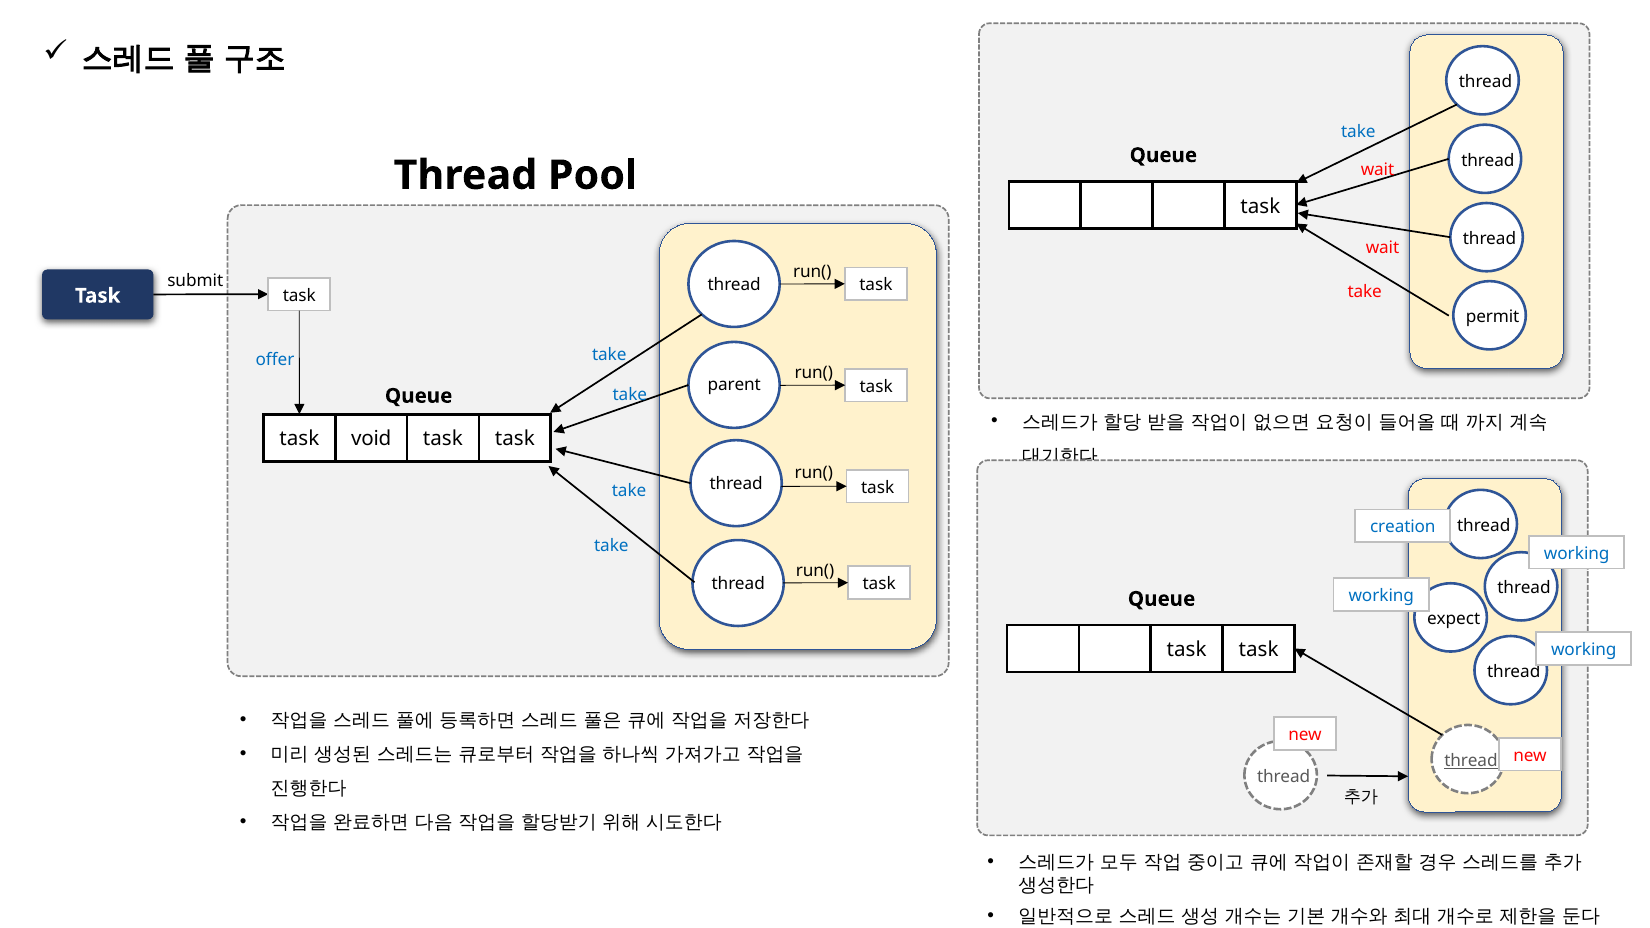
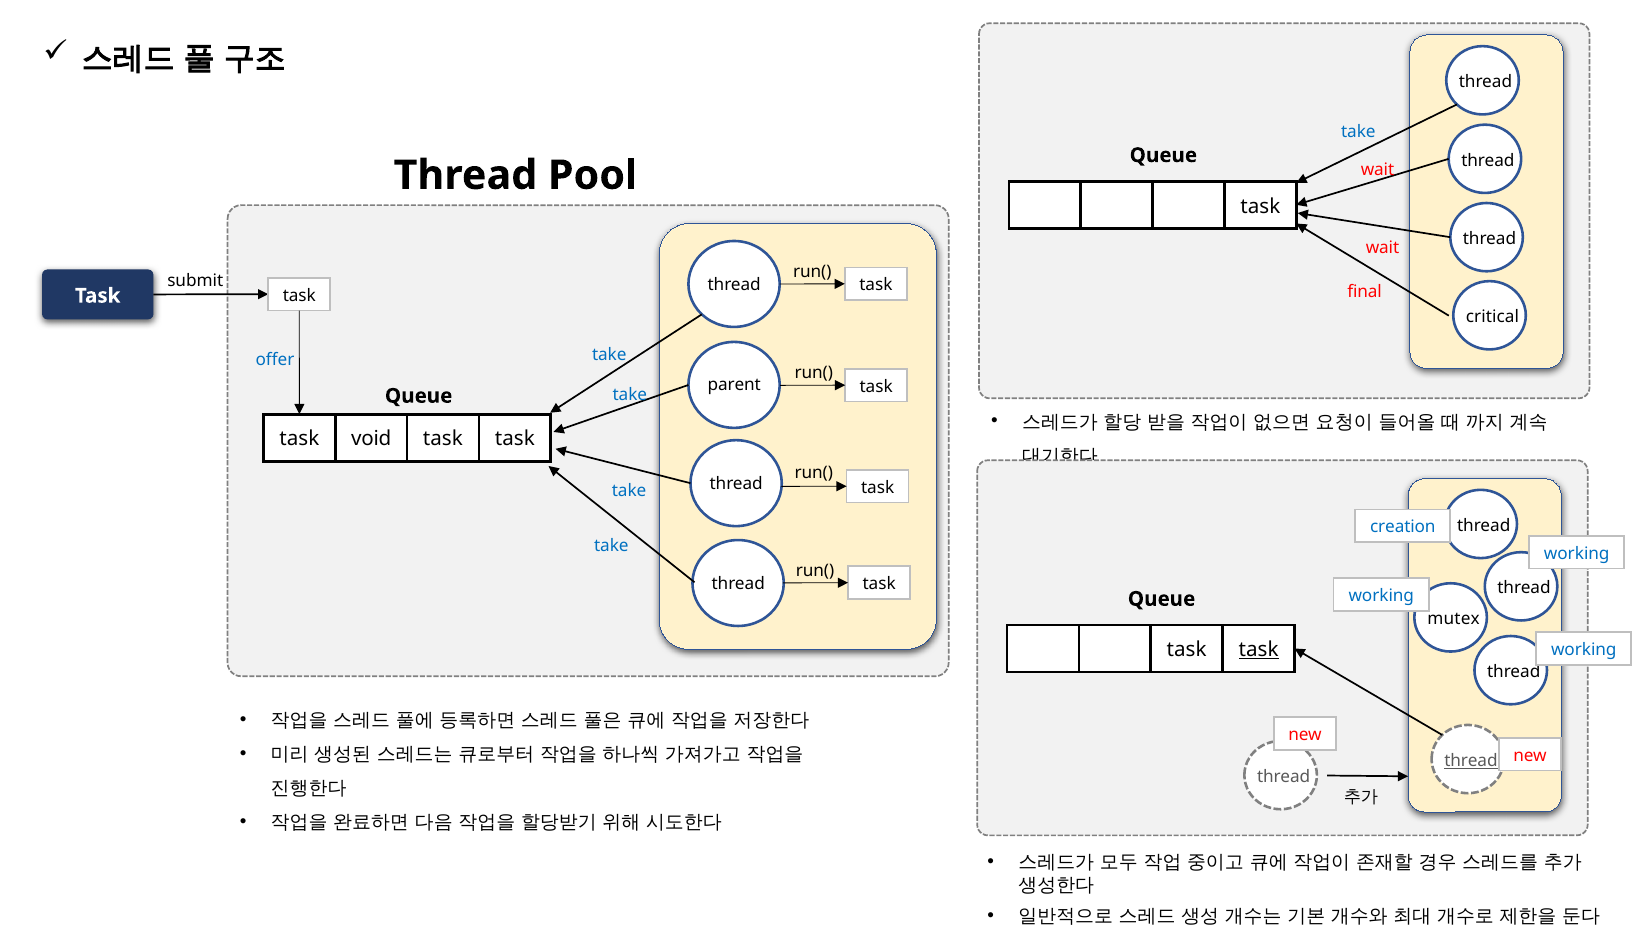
take at (1365, 292): take -> final
permit: permit -> critical
expect: expect -> mutex
task at (1259, 650) underline: none -> present
